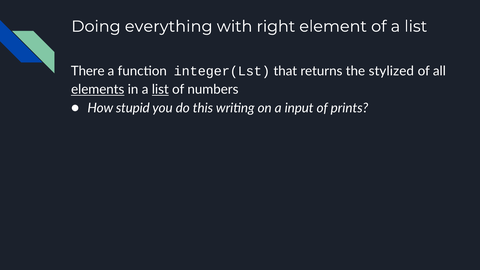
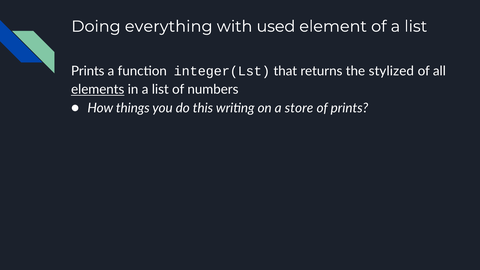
right: right -> used
There at (88, 71): There -> Prints
list at (160, 90) underline: present -> none
stupid: stupid -> things
input: input -> store
